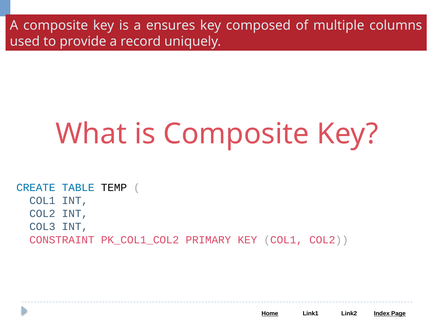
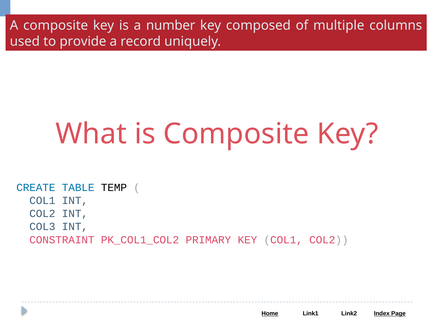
ensures: ensures -> number
